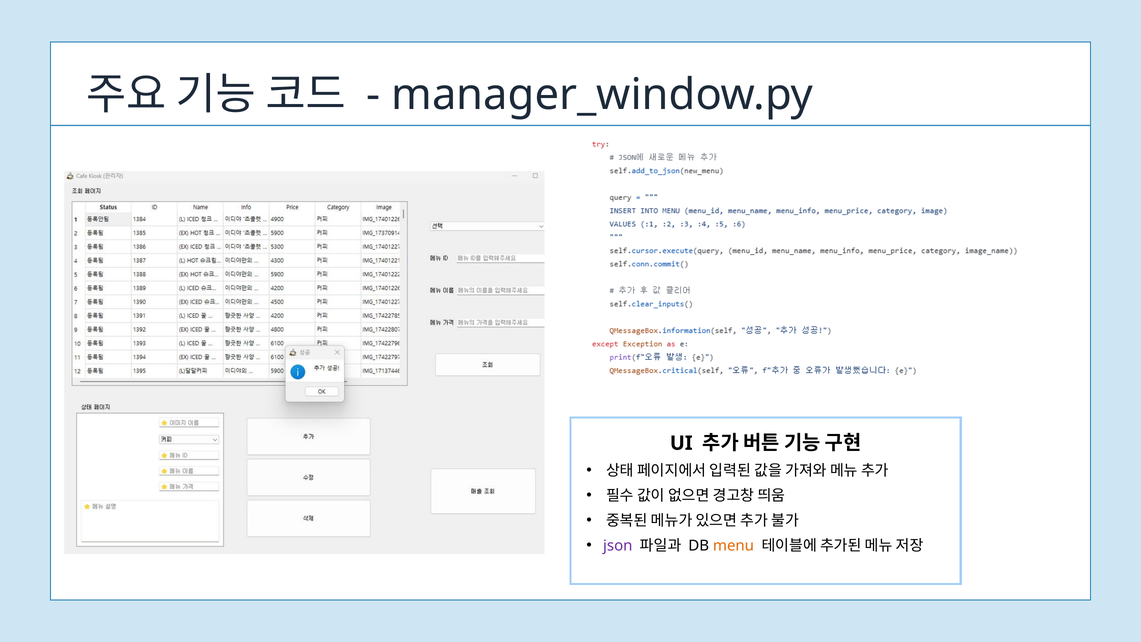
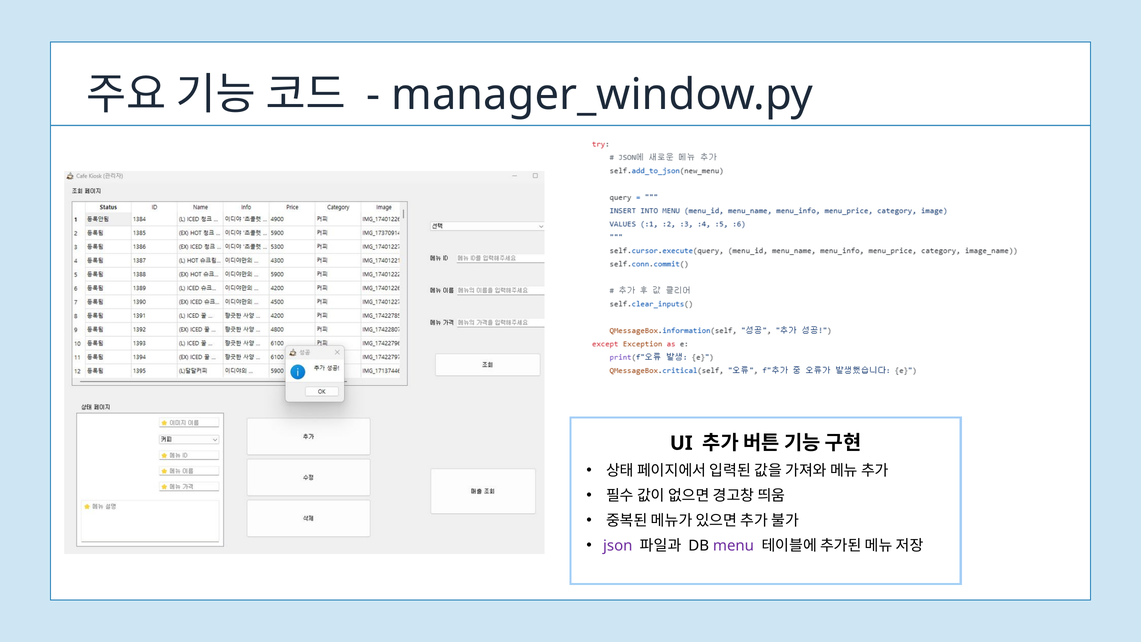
menu colour: orange -> purple
